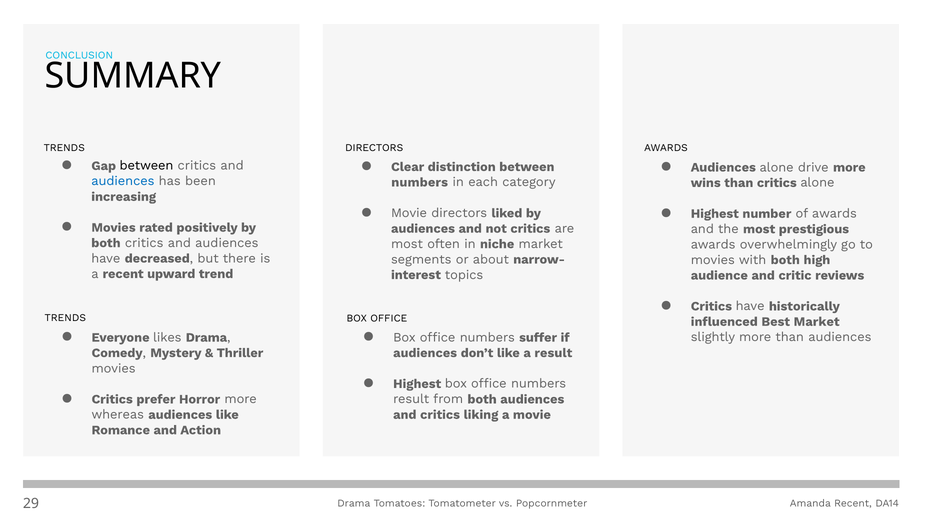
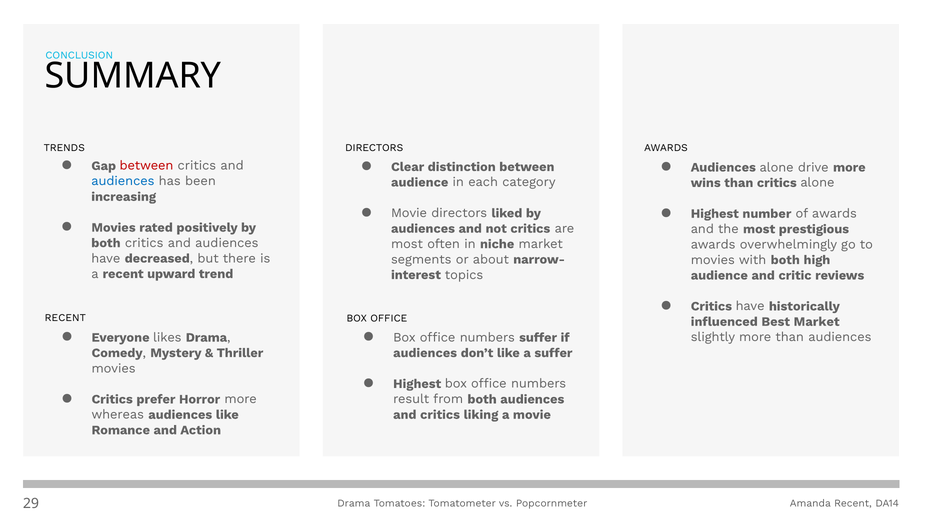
between at (146, 166) colour: black -> red
numbers at (420, 182): numbers -> audience
TRENDS at (65, 318): TRENDS -> RECENT
a result: result -> suffer
